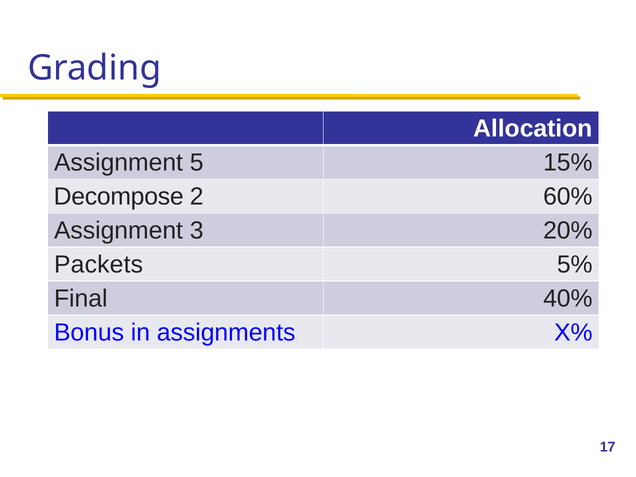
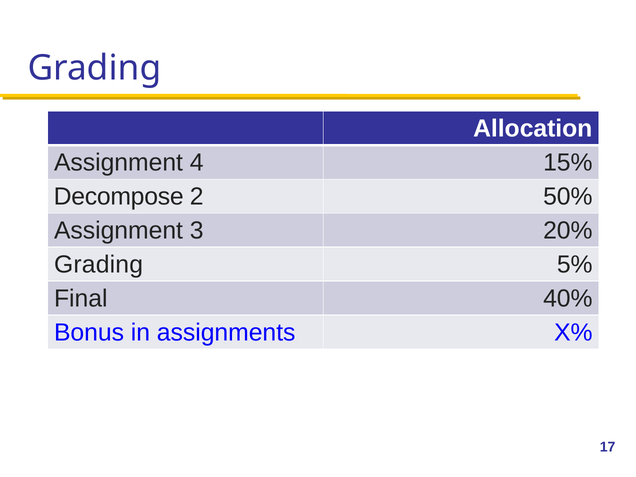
5: 5 -> 4
60%: 60% -> 50%
Packets at (99, 264): Packets -> Grading
